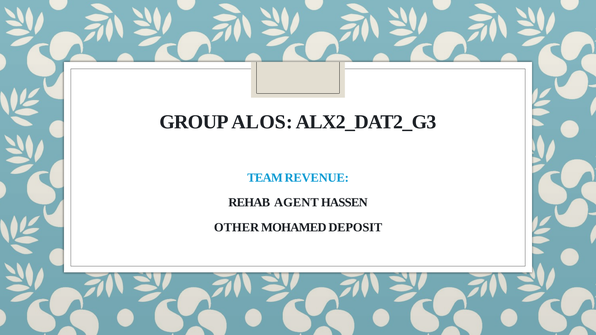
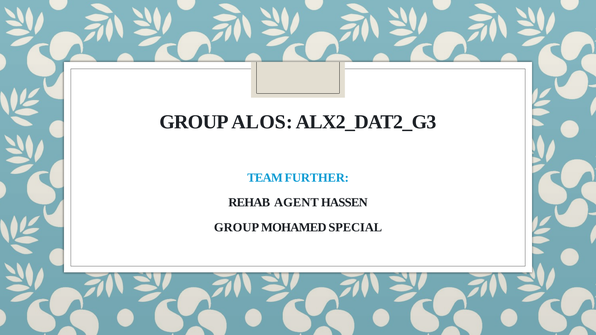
REVENUE: REVENUE -> FURTHER
OTHER at (237, 227): OTHER -> GROUP
DEPOSIT: DEPOSIT -> SPECIAL
